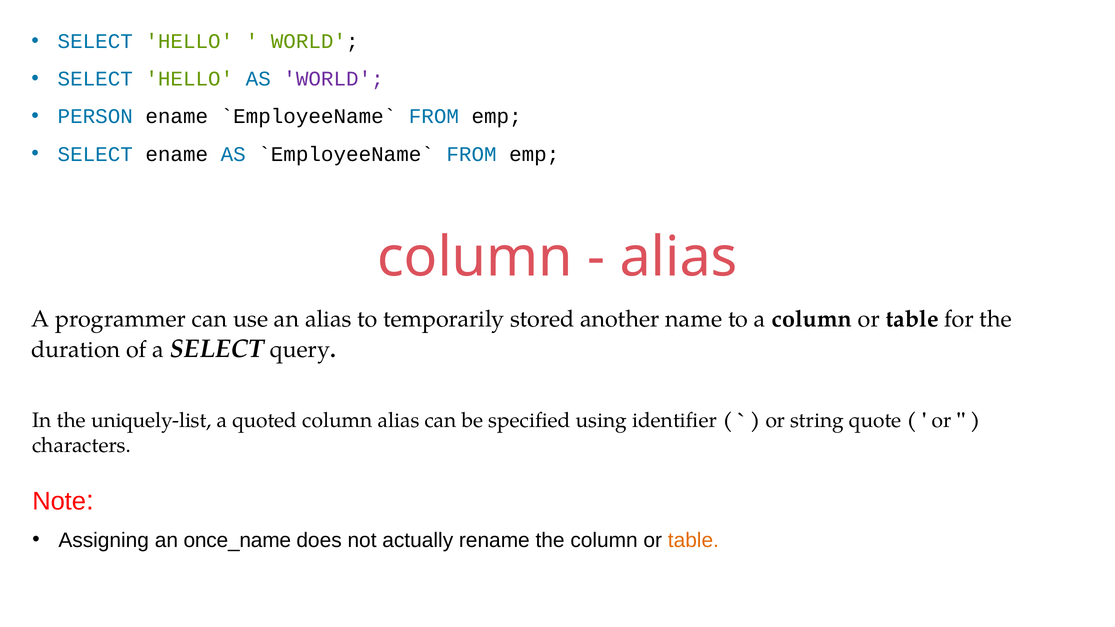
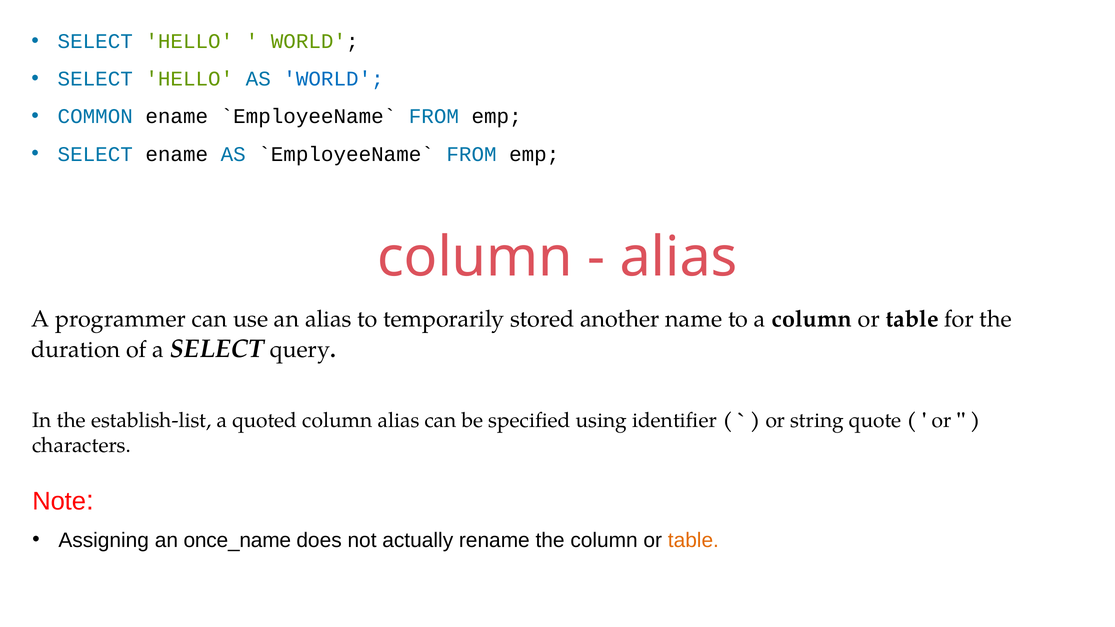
WORLD at (334, 79) colour: purple -> blue
PERSON: PERSON -> COMMON
uniquely-list: uniquely-list -> establish-list
